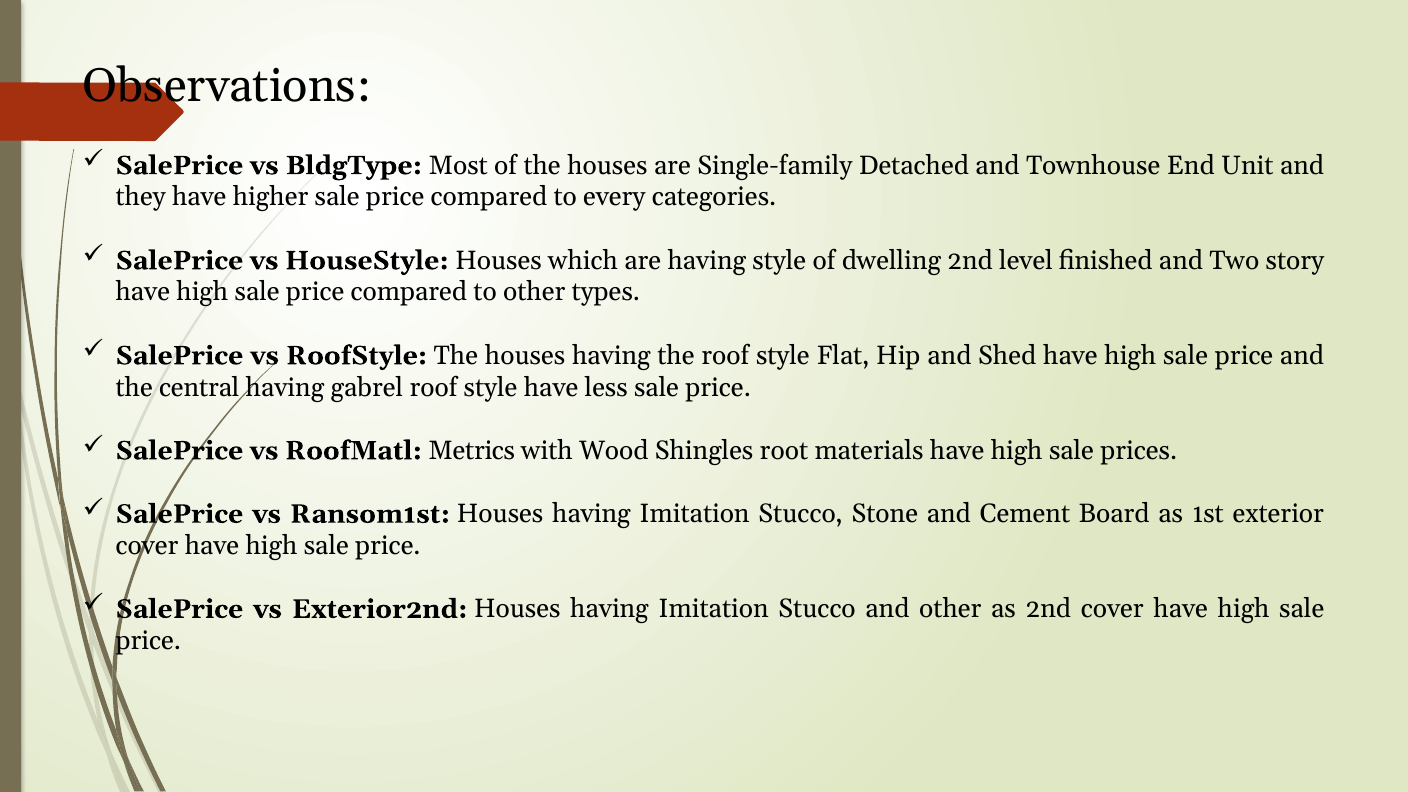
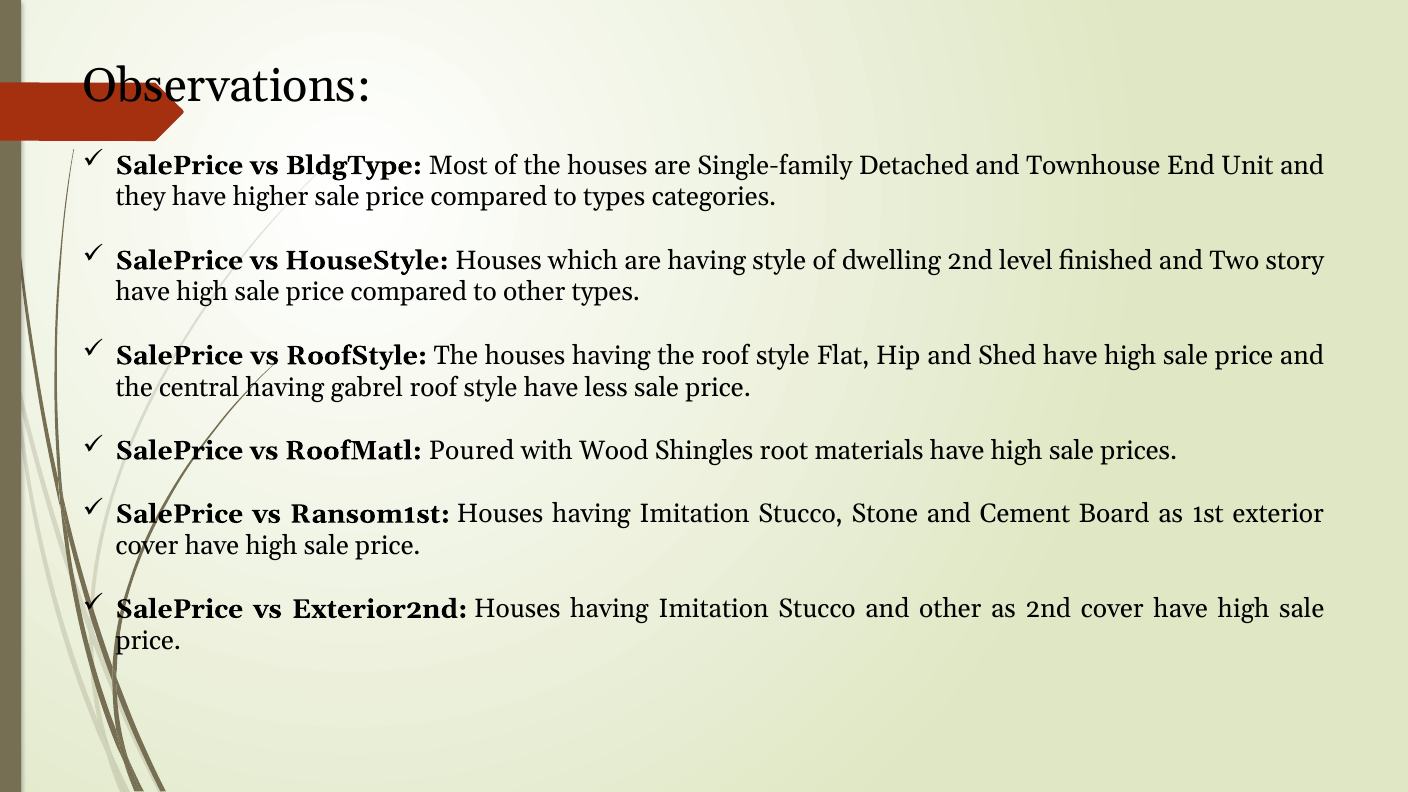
to every: every -> types
Metrics: Metrics -> Poured
